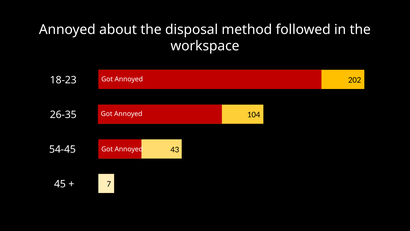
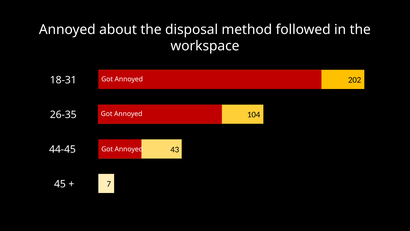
18-23: 18-23 -> 18-31
54-45: 54-45 -> 44-45
